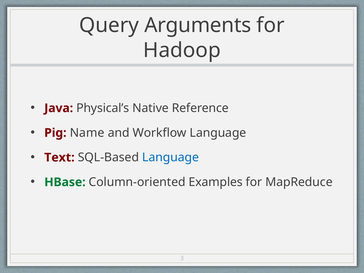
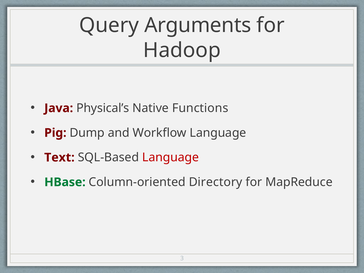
Reference: Reference -> Functions
Name: Name -> Dump
Language at (171, 157) colour: blue -> red
Examples: Examples -> Directory
